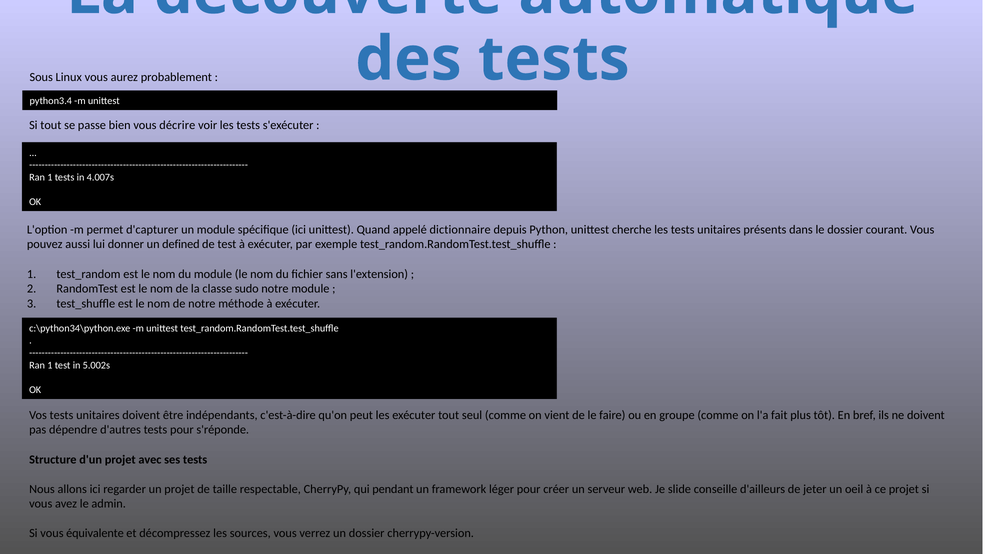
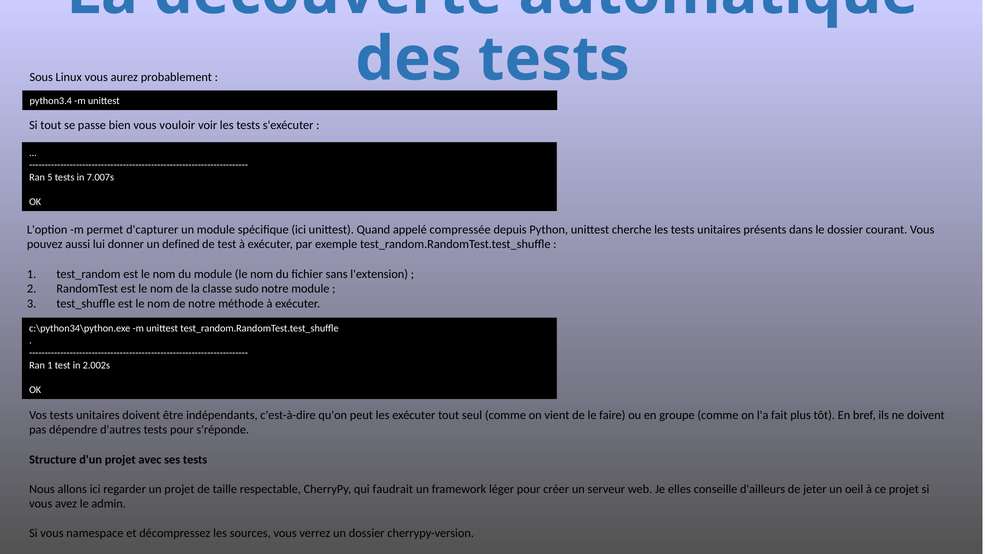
décrire: décrire -> vouloir
1 at (50, 177): 1 -> 5
4.007s: 4.007s -> 7.007s
dictionnaire: dictionnaire -> compressée
5.002s: 5.002s -> 2.002s
pendant: pendant -> faudrait
slide: slide -> elles
équivalente: équivalente -> namespace
